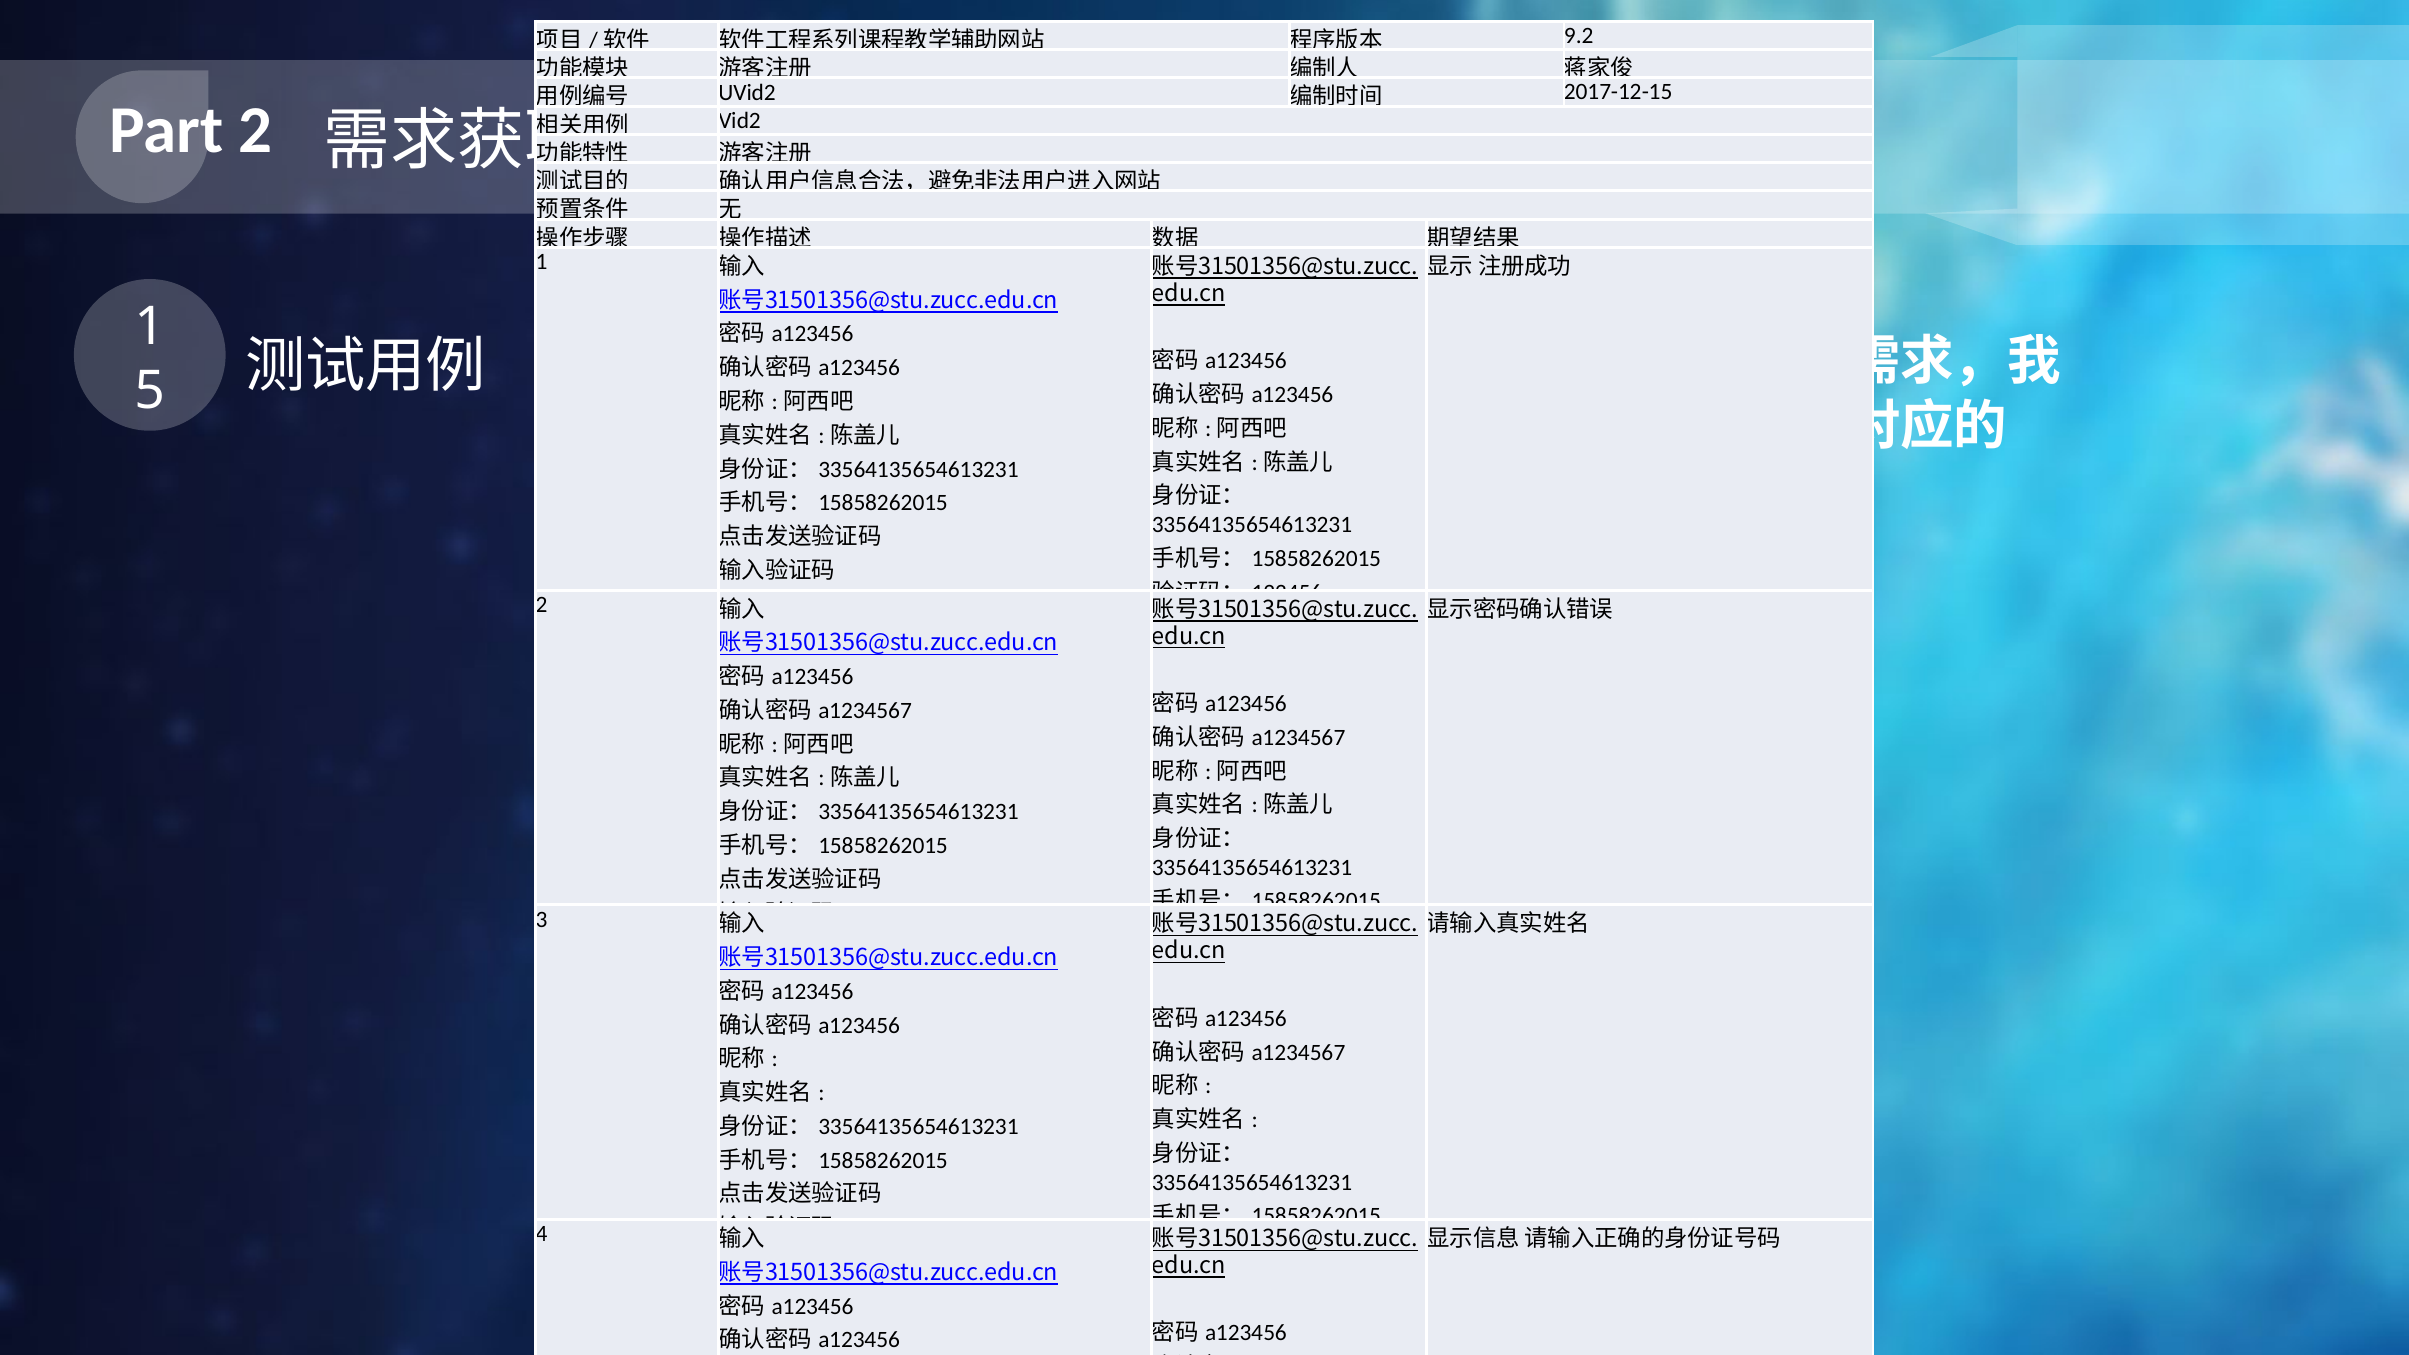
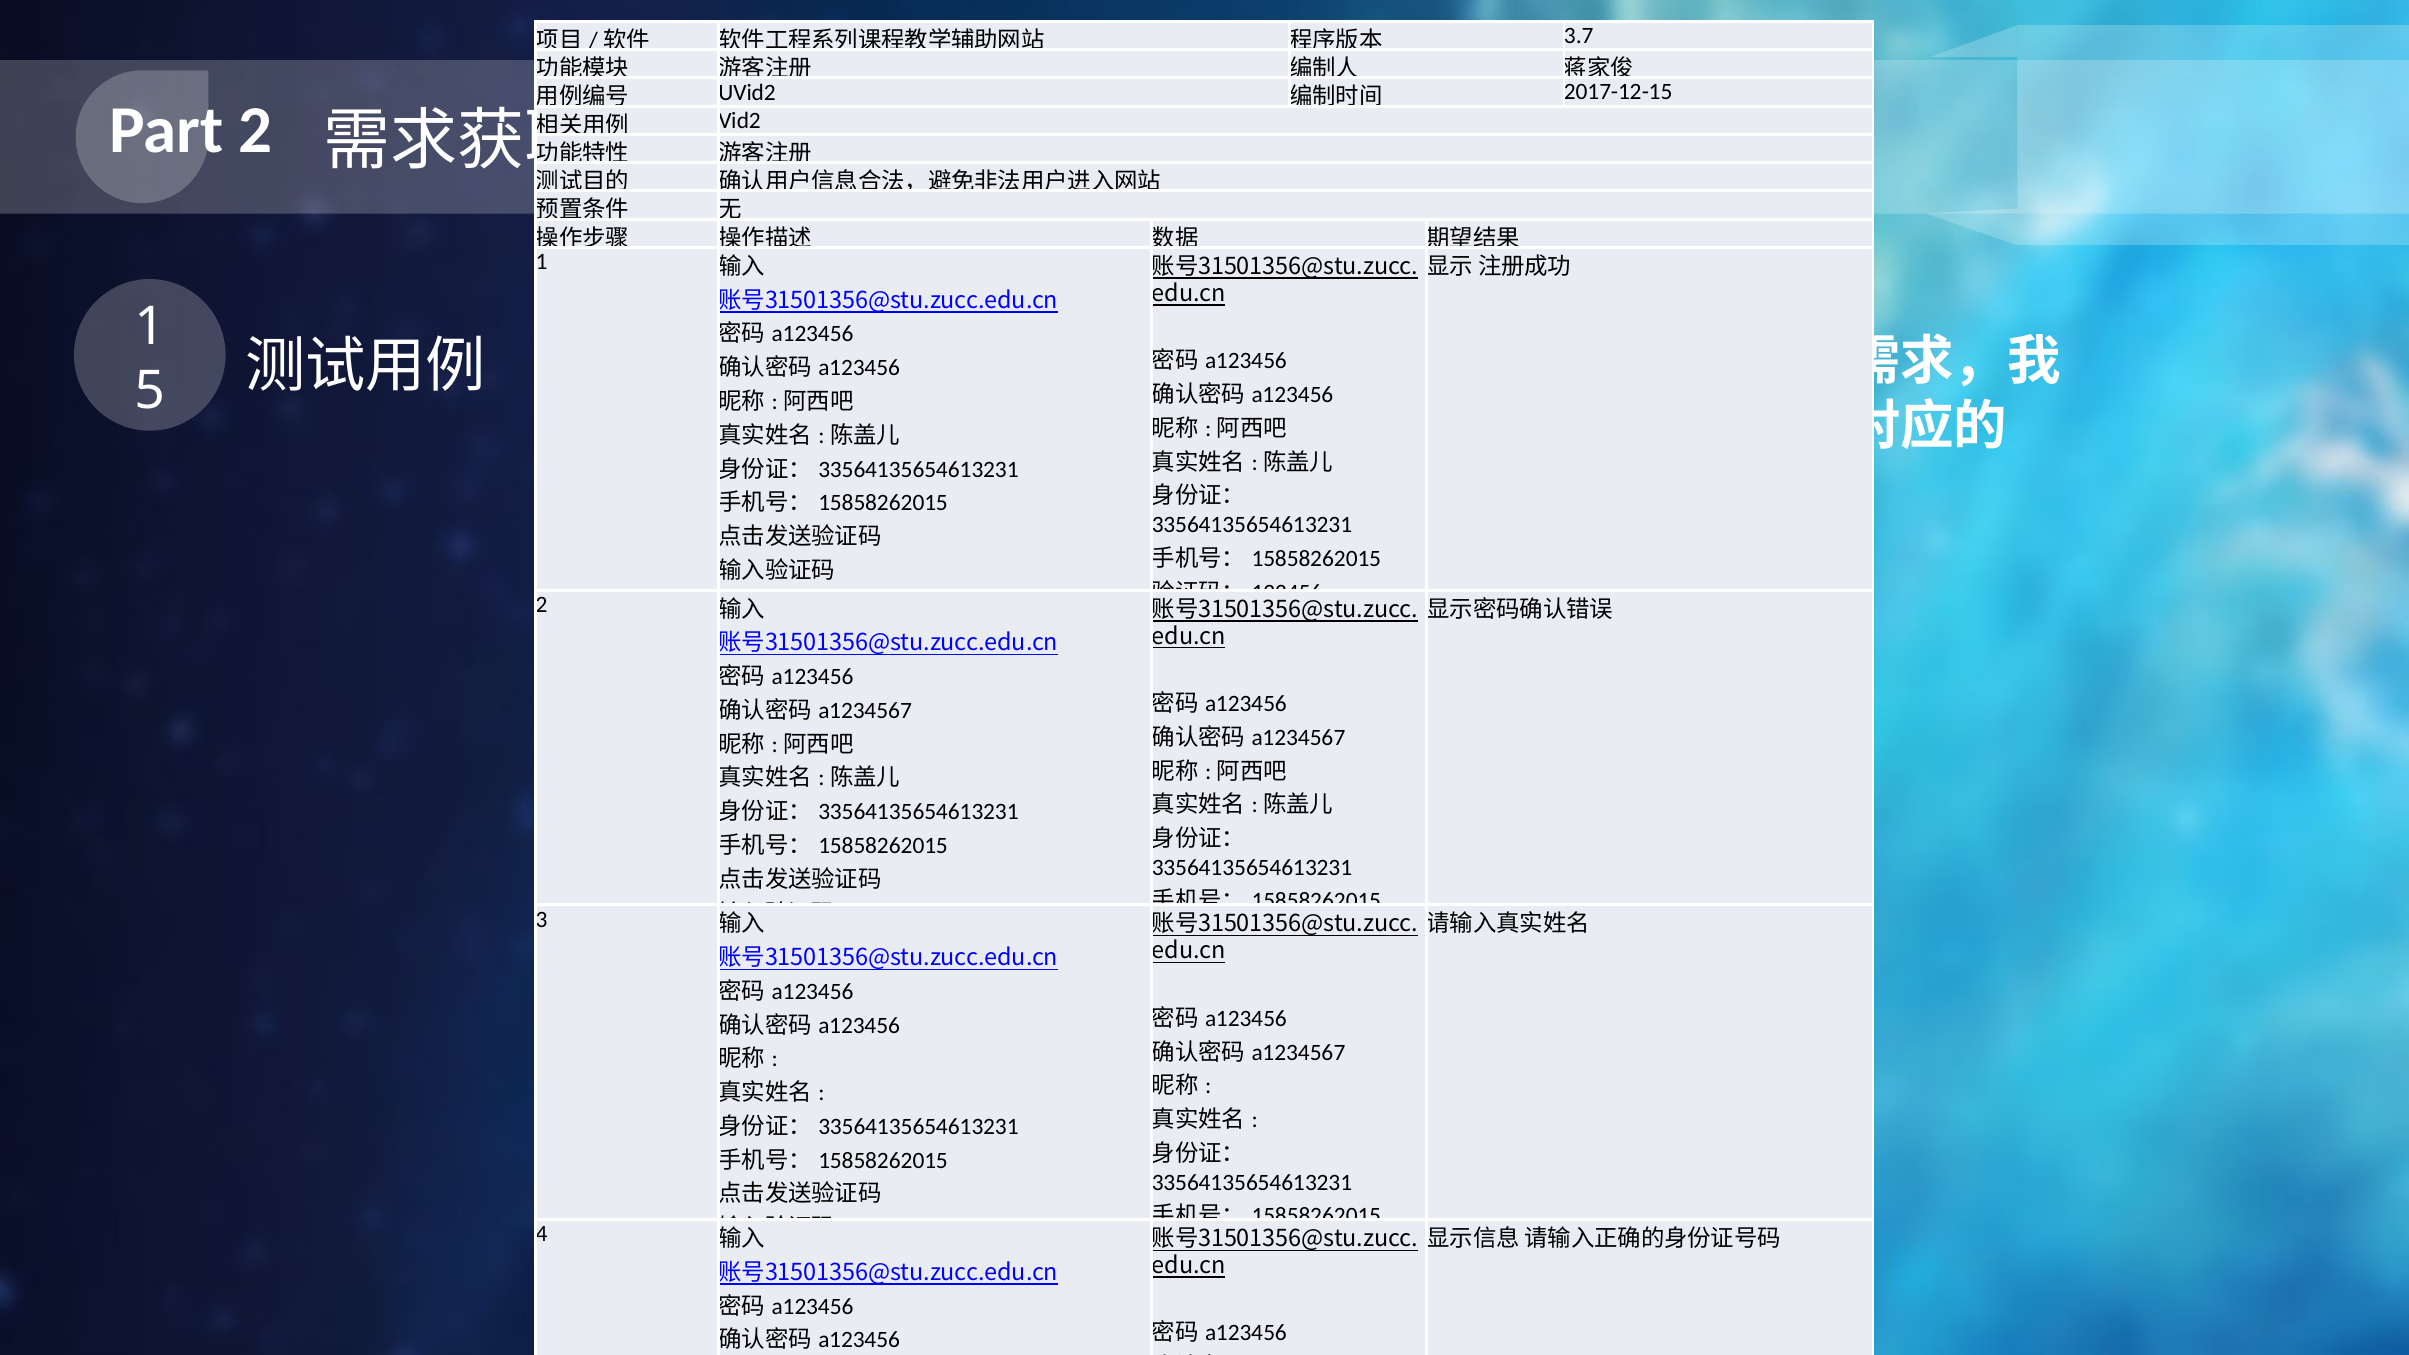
9.2: 9.2 -> 3.7
